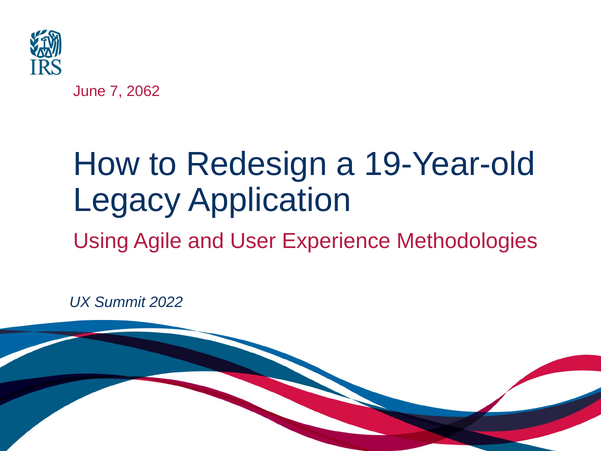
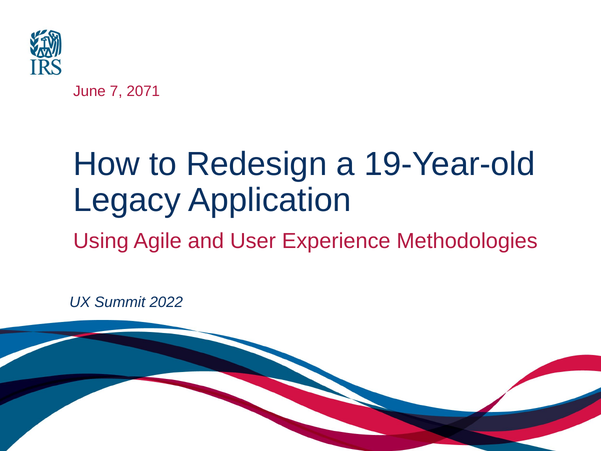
2062: 2062 -> 2071
